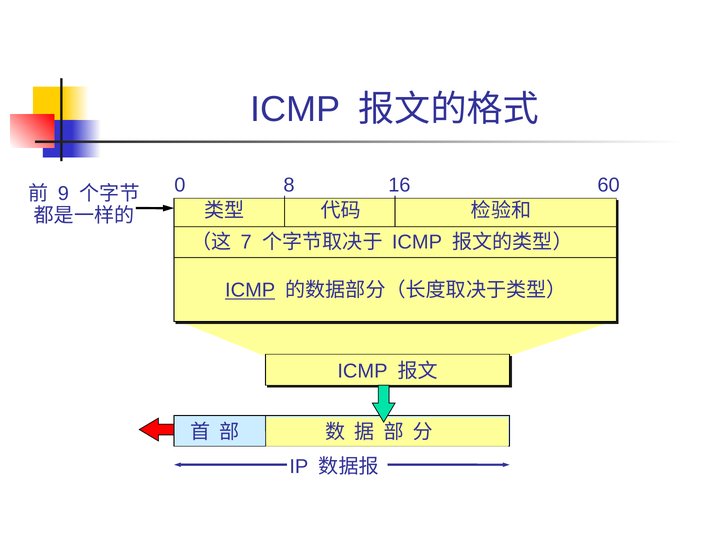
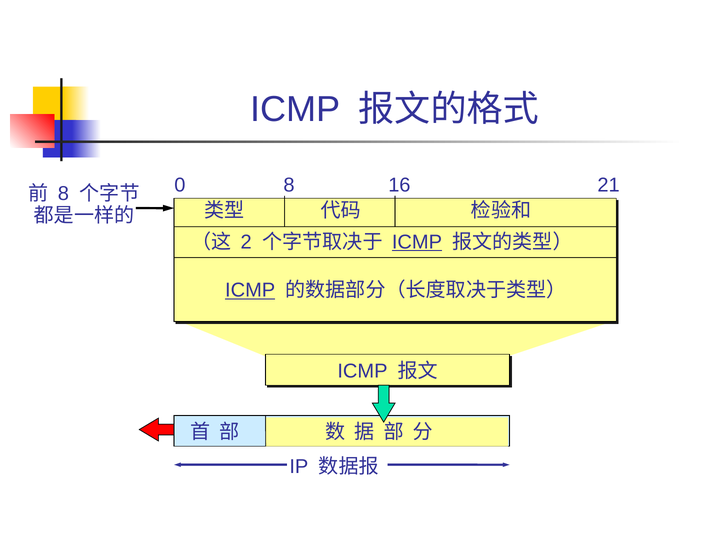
60: 60 -> 21
9 at (63, 194): 9 -> 8
7: 7 -> 2
ICMP at (417, 242) underline: none -> present
